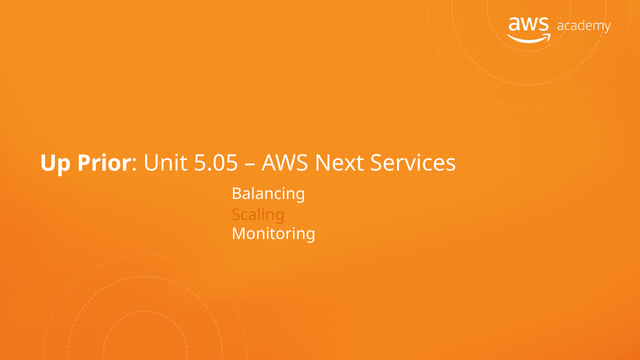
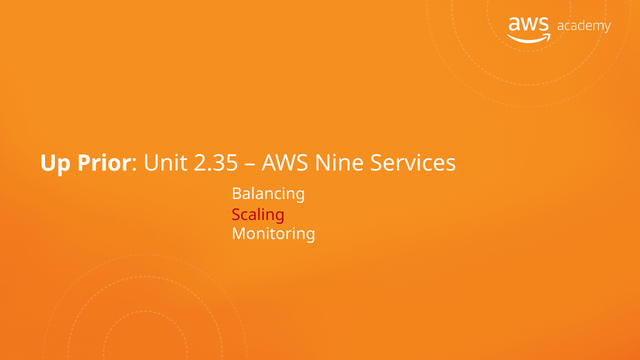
5.05: 5.05 -> 2.35
Next: Next -> Nine
Scaling colour: orange -> red
